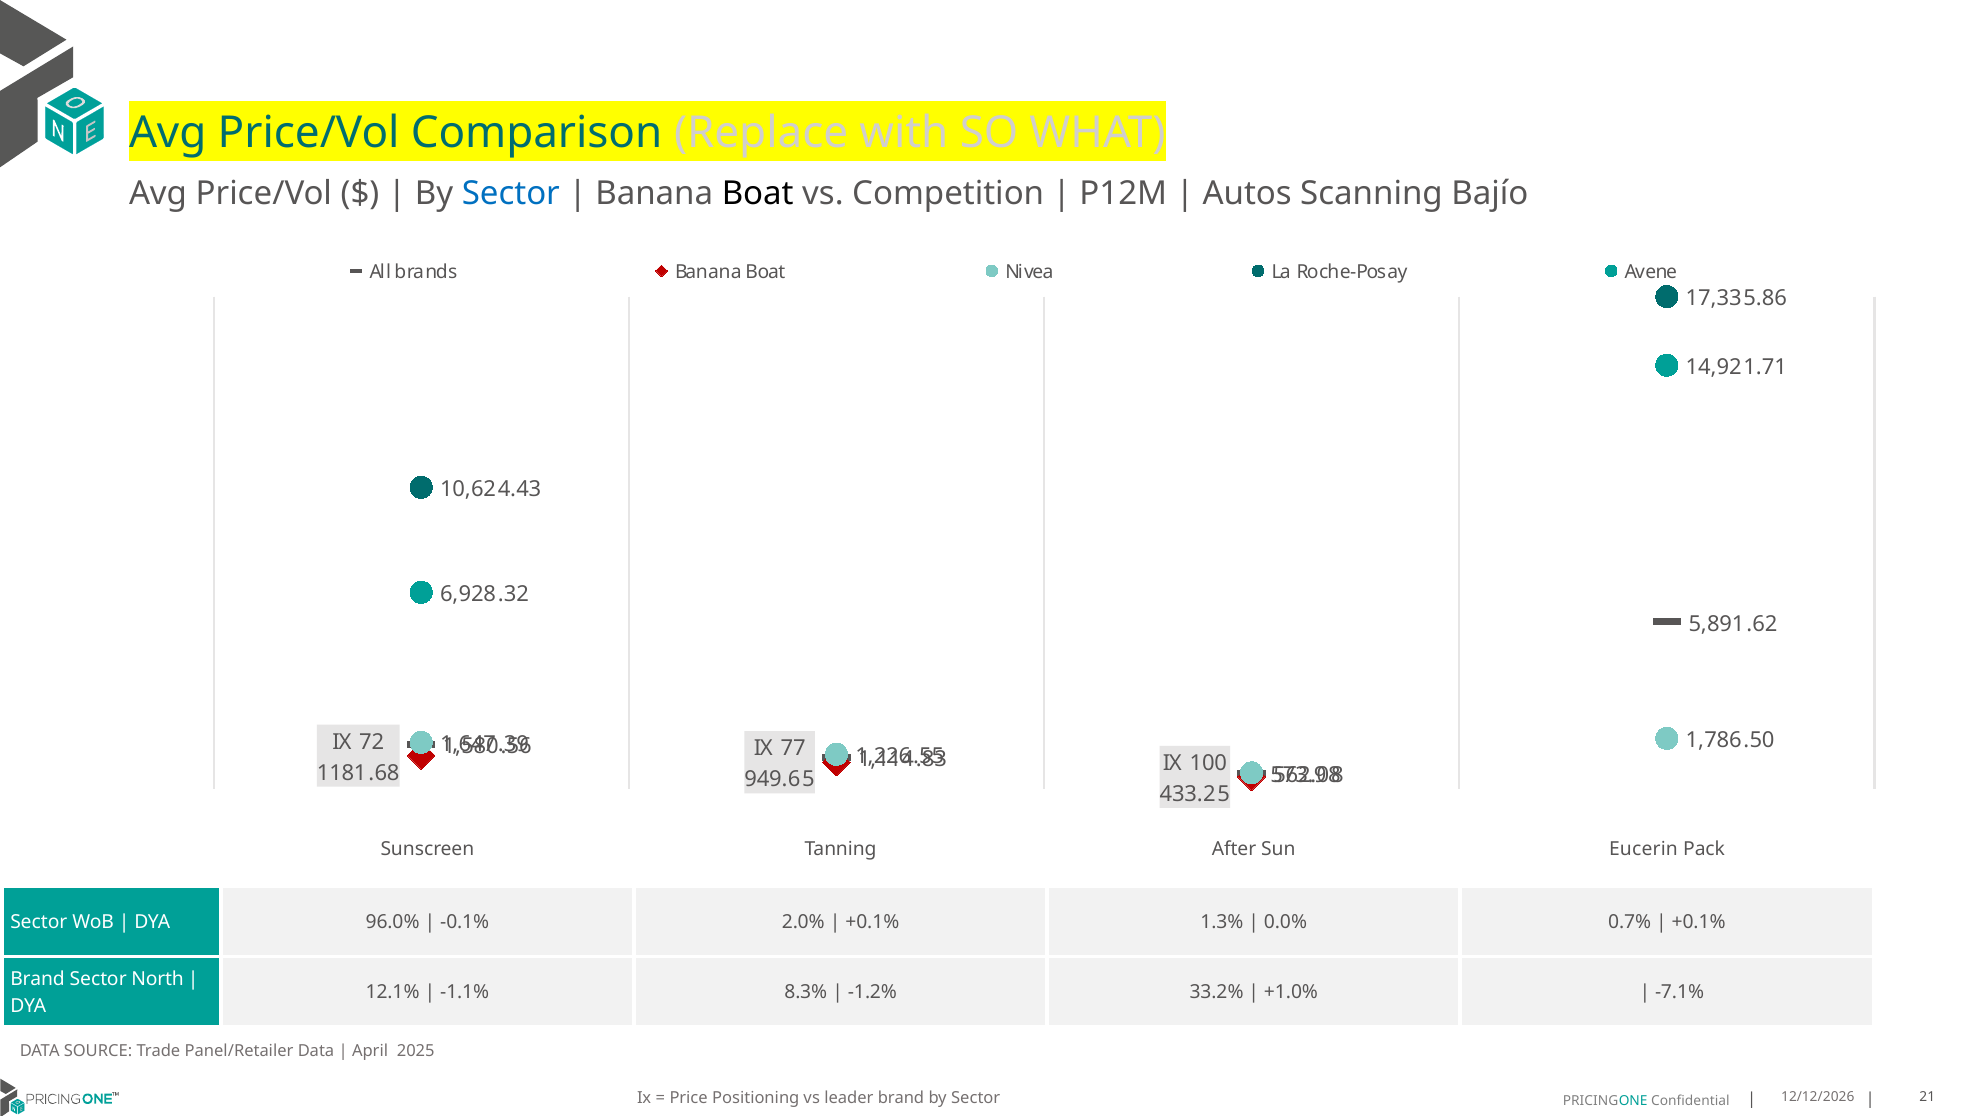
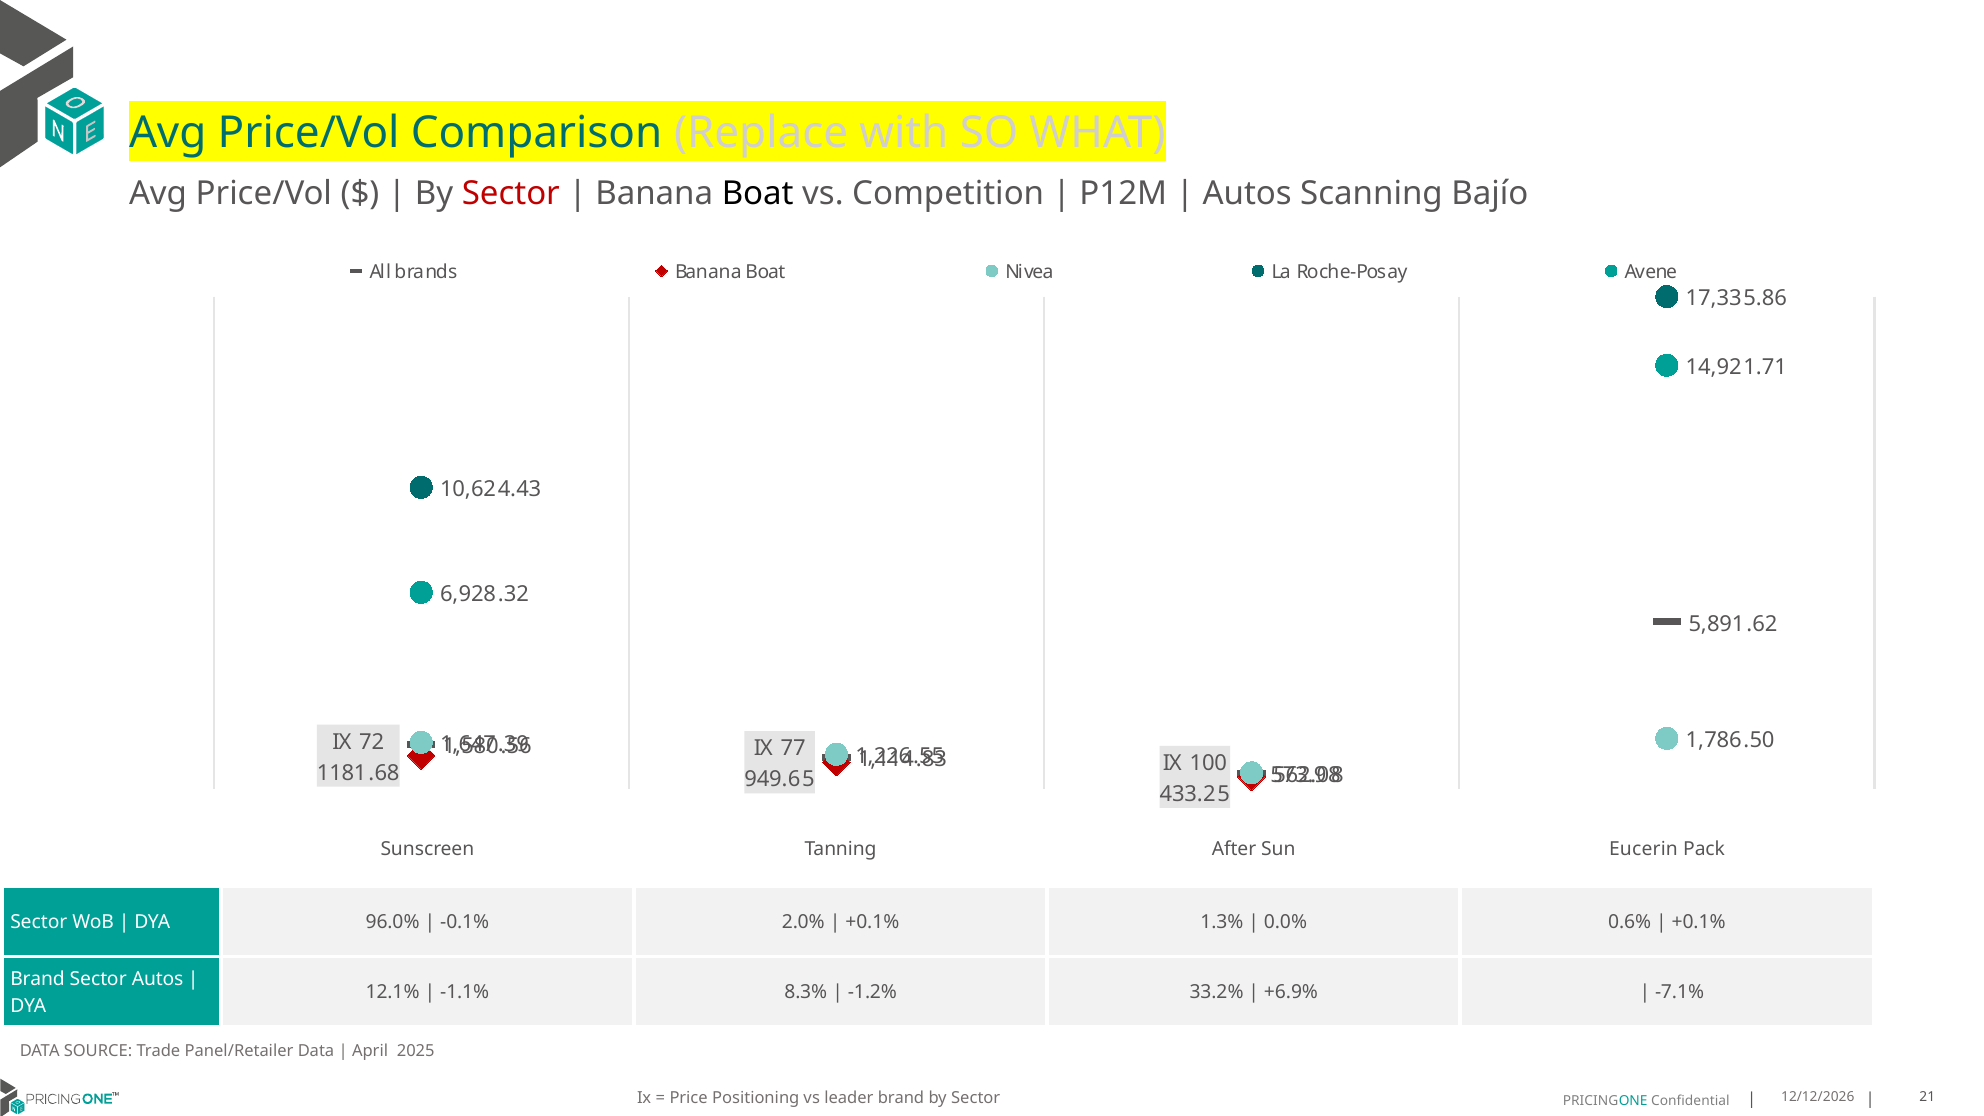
Sector at (511, 193) colour: blue -> red
0.7%: 0.7% -> 0.6%
Sector North: North -> Autos
+1.0%: +1.0% -> +6.9%
